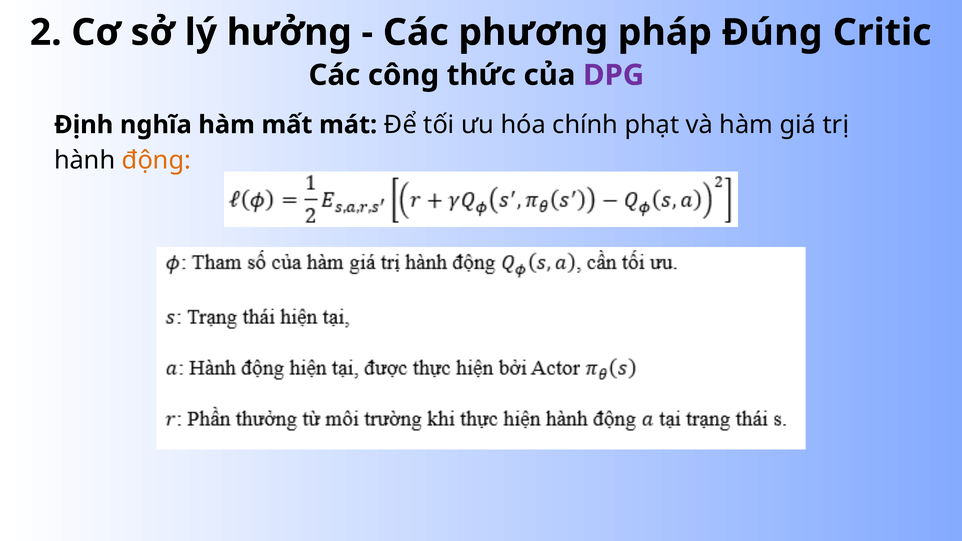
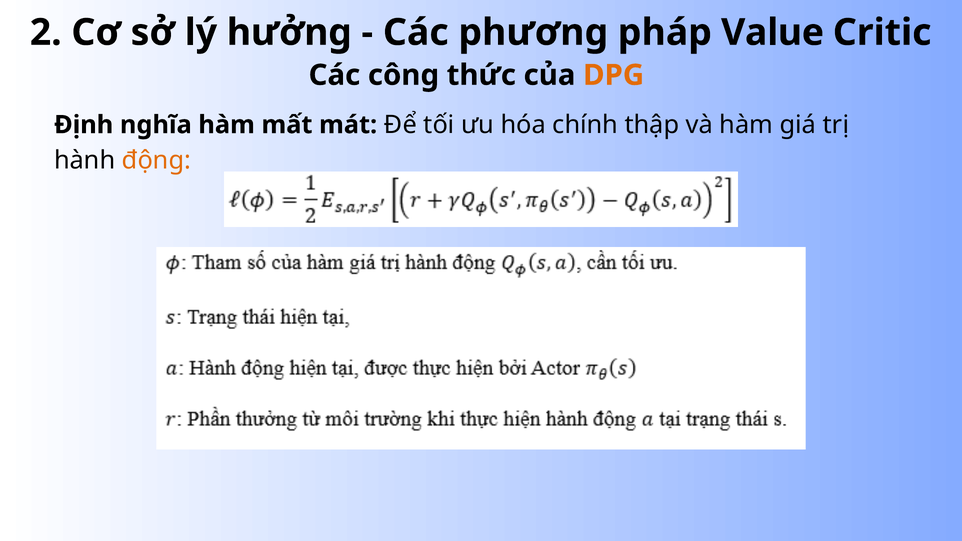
Đúng: Đúng -> Value
DPG colour: purple -> orange
phạt: phạt -> thập
